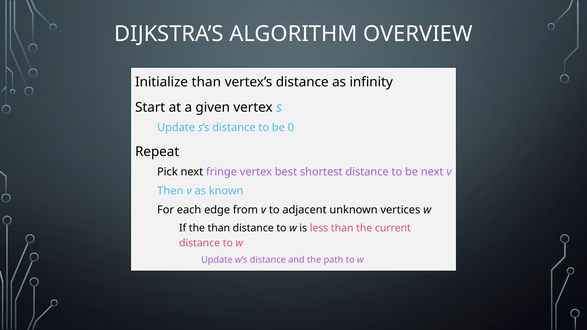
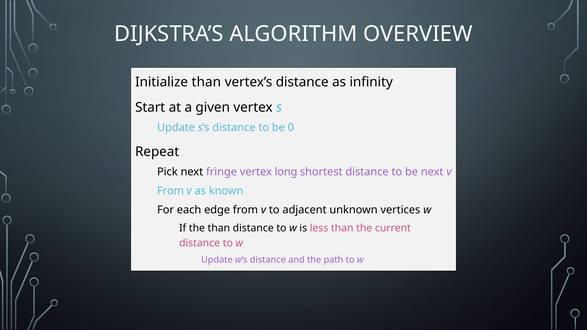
best: best -> long
Then at (170, 191): Then -> From
